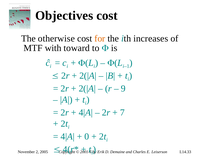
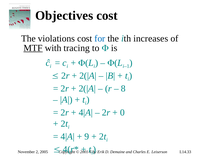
otherwise: otherwise -> violations
for colour: orange -> blue
MTF underline: none -> present
toward: toward -> tracing
9: 9 -> 8
7: 7 -> 0
0: 0 -> 9
